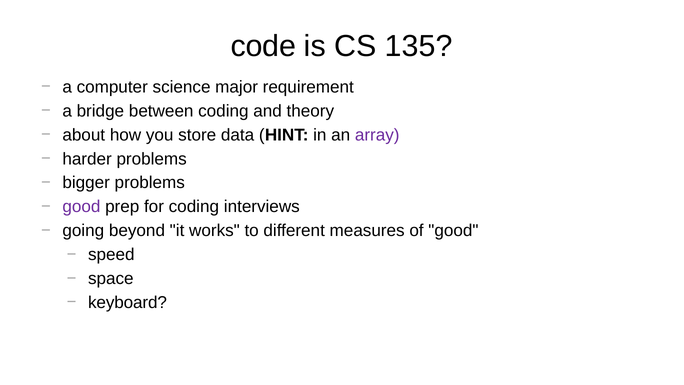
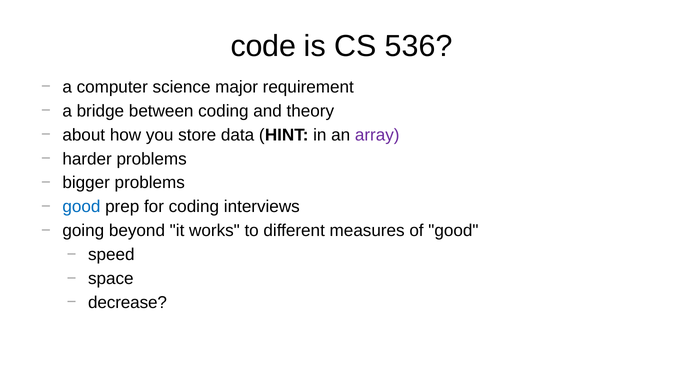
135: 135 -> 536
good at (81, 207) colour: purple -> blue
keyboard: keyboard -> decrease
